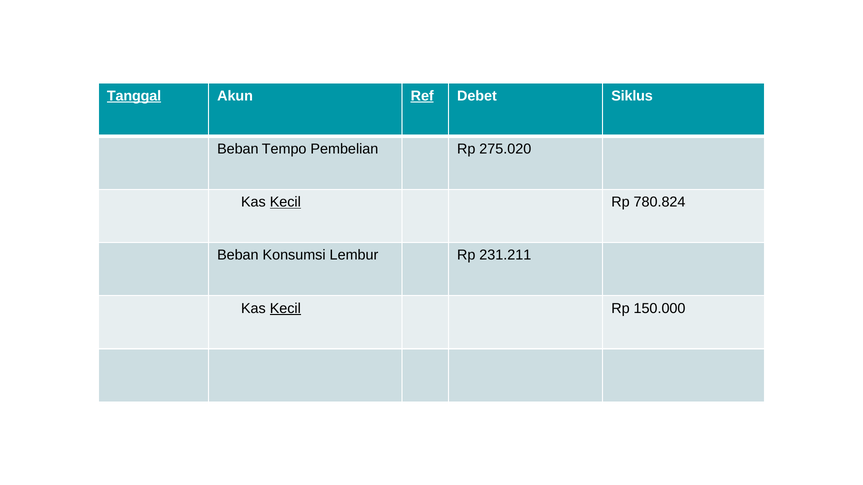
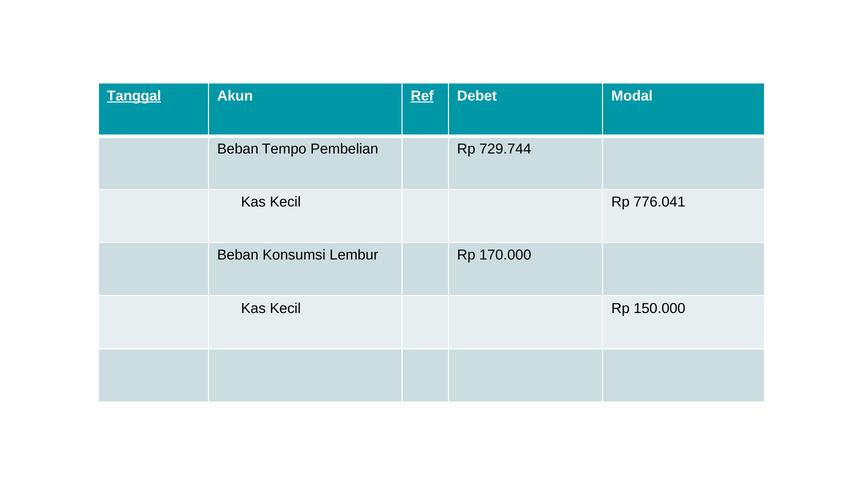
Siklus: Siklus -> Modal
275.020: 275.020 -> 729.744
Kecil at (285, 202) underline: present -> none
780.824: 780.824 -> 776.041
231.211: 231.211 -> 170.000
Kecil at (285, 309) underline: present -> none
